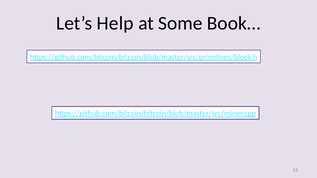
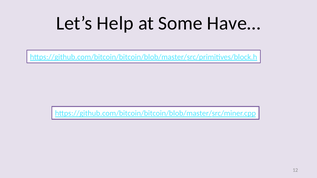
Book…: Book… -> Have…
